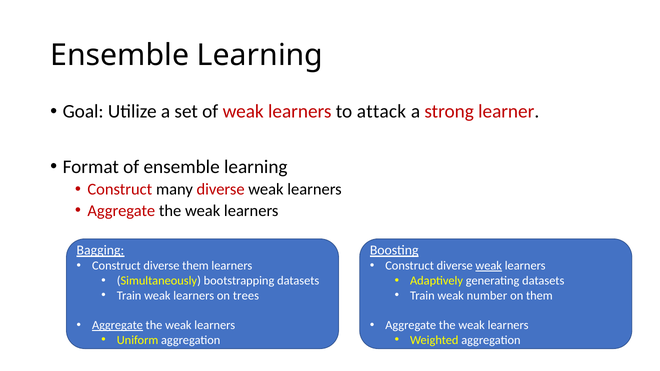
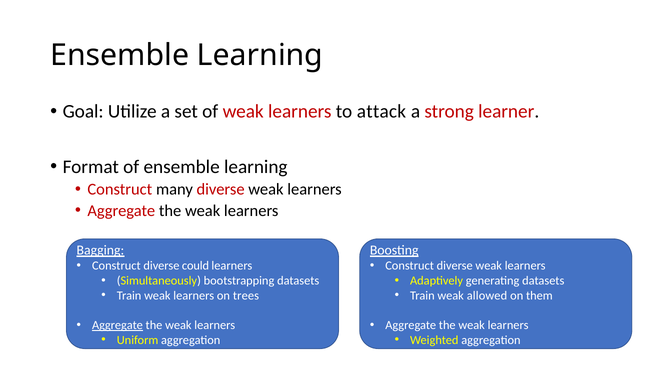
diverse them: them -> could
weak at (489, 266) underline: present -> none
number: number -> allowed
